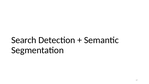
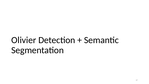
Search: Search -> Olivier
